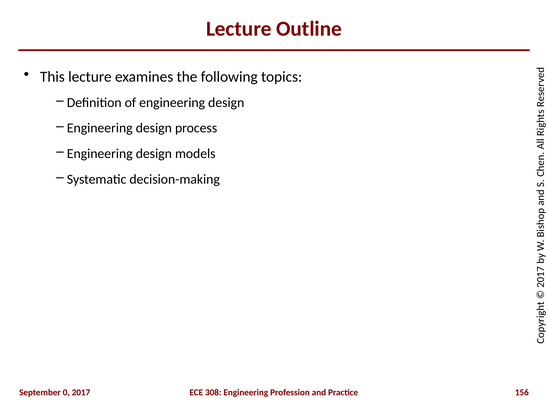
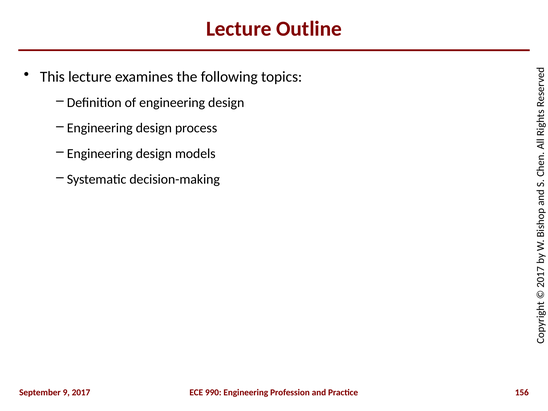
September 0: 0 -> 9
308: 308 -> 990
